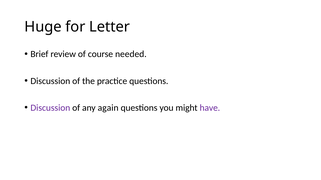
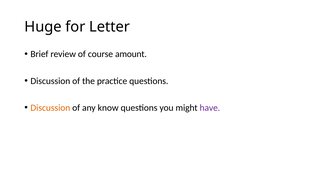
needed: needed -> amount
Discussion at (50, 108) colour: purple -> orange
again: again -> know
